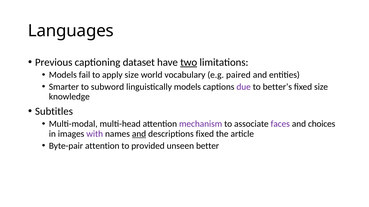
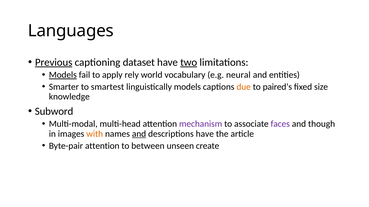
Previous underline: none -> present
Models at (63, 75) underline: none -> present
apply size: size -> rely
paired: paired -> neural
subword: subword -> smartest
due colour: purple -> orange
better’s: better’s -> paired’s
Subtitles: Subtitles -> Subword
choices: choices -> though
with colour: purple -> orange
descriptions fixed: fixed -> have
provided: provided -> between
better: better -> create
